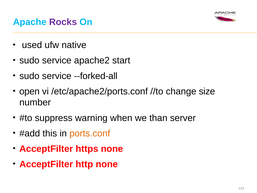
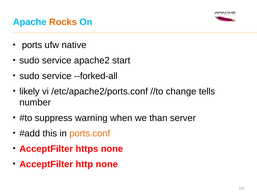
Rocks colour: purple -> orange
used: used -> ports
open: open -> likely
size: size -> tells
